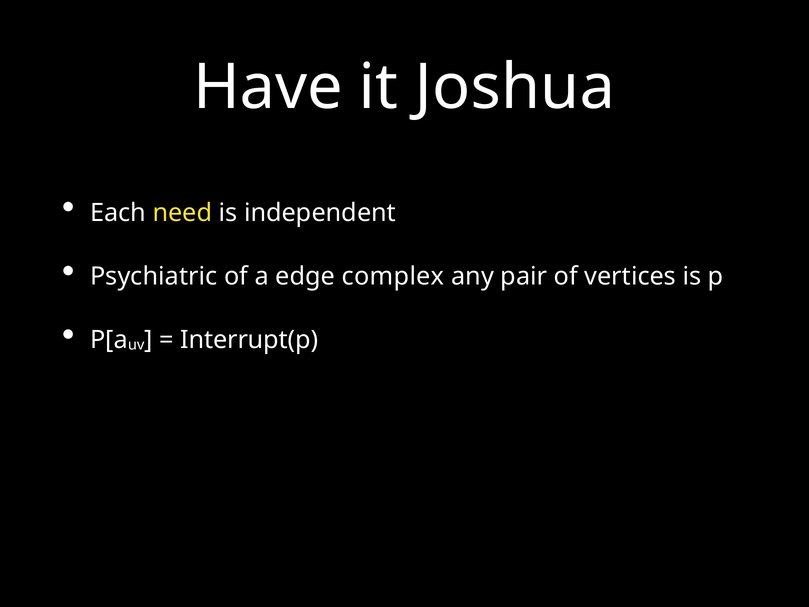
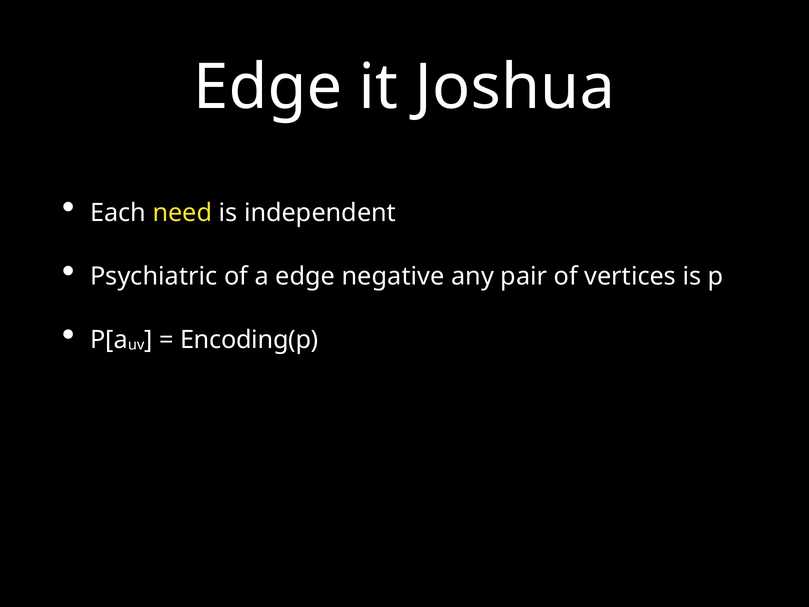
Have at (268, 87): Have -> Edge
complex: complex -> negative
Interrupt(p: Interrupt(p -> Encoding(p
